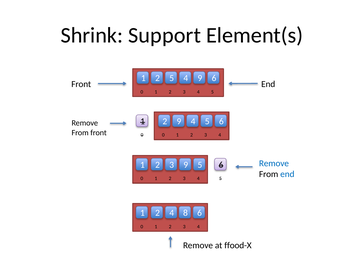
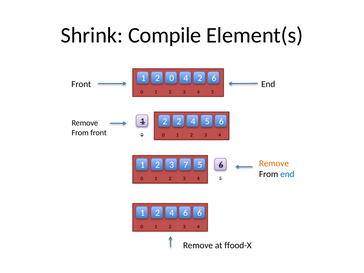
Support: Support -> Compile
2 5: 5 -> 0
4 9: 9 -> 2
2 9: 9 -> 2
3 9: 9 -> 7
Remove at (274, 163) colour: blue -> orange
4 8: 8 -> 6
